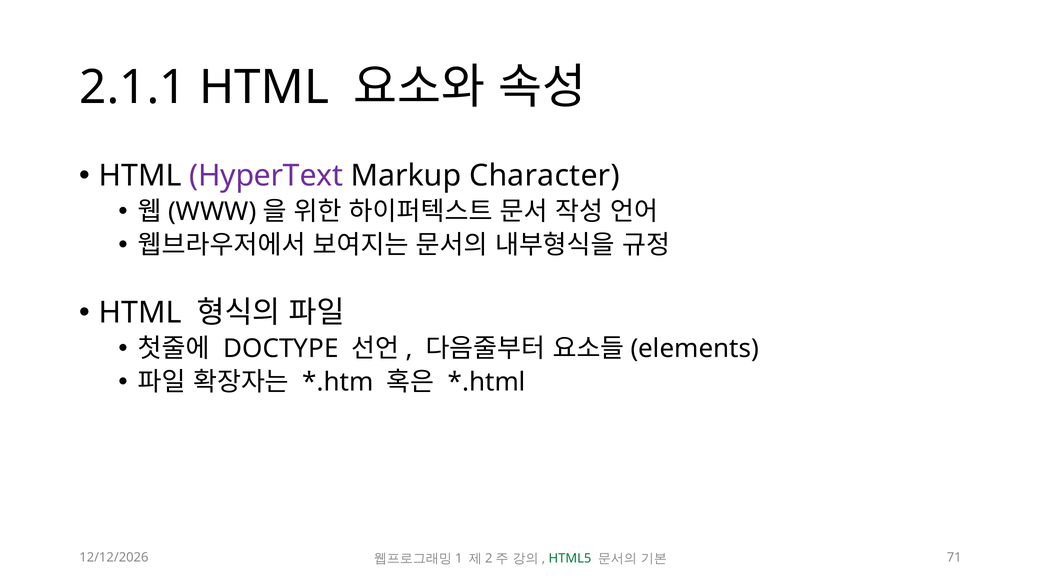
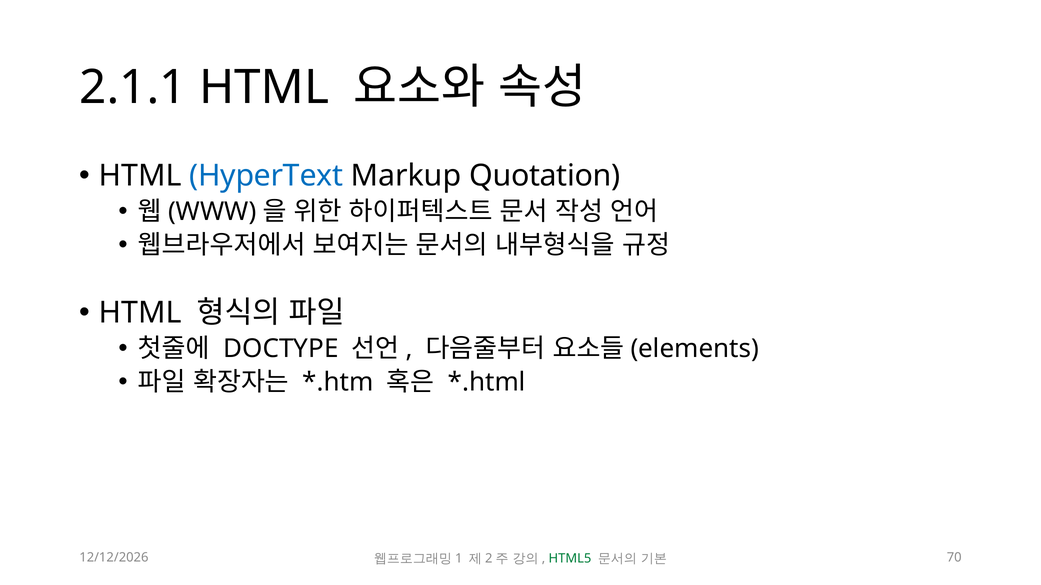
HyperText colour: purple -> blue
Character: Character -> Quotation
71: 71 -> 70
